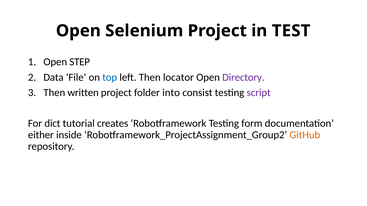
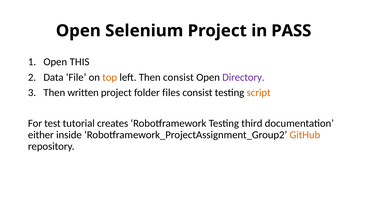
TEST: TEST -> PASS
STEP: STEP -> THIS
top colour: blue -> orange
Then locator: locator -> consist
into: into -> files
script colour: purple -> orange
dict: dict -> test
form: form -> third
